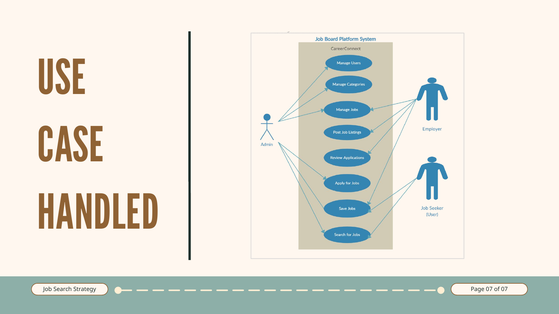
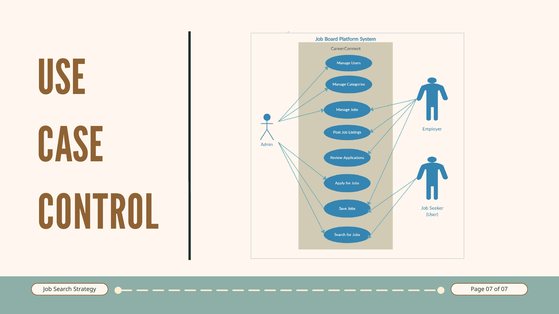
HANDLED: HANDLED -> CONTROL
